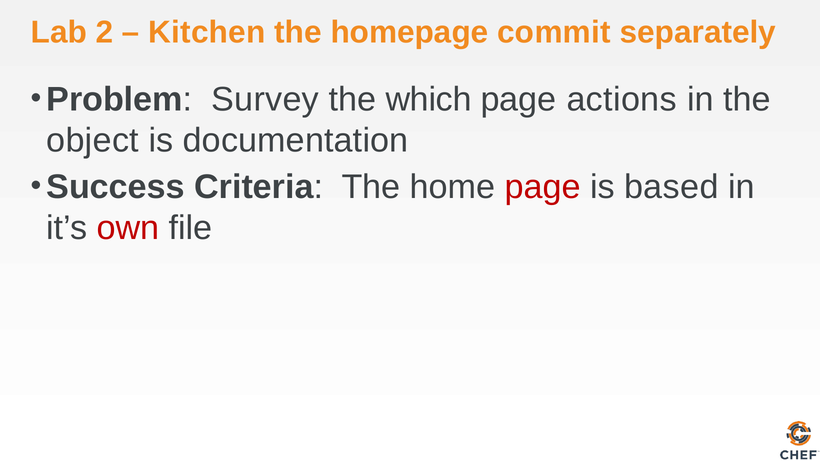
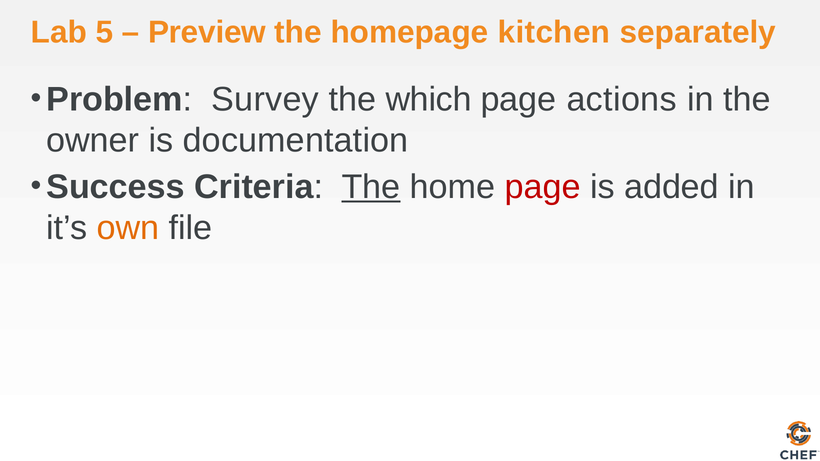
2: 2 -> 5
Kitchen: Kitchen -> Preview
commit: commit -> kitchen
object: object -> owner
The at (371, 187) underline: none -> present
based: based -> added
own colour: red -> orange
